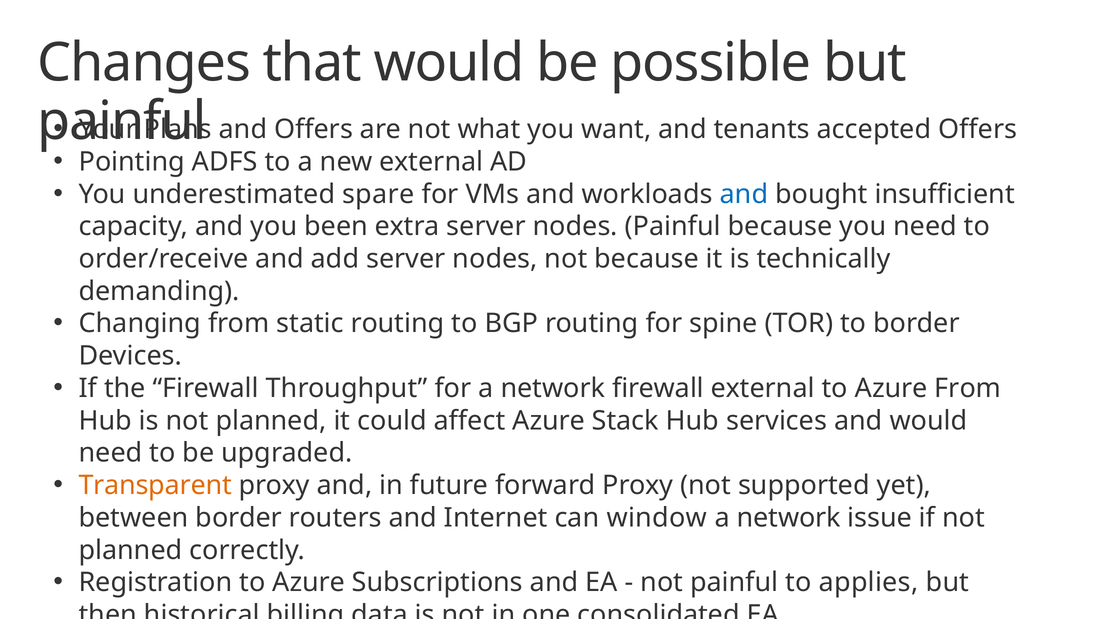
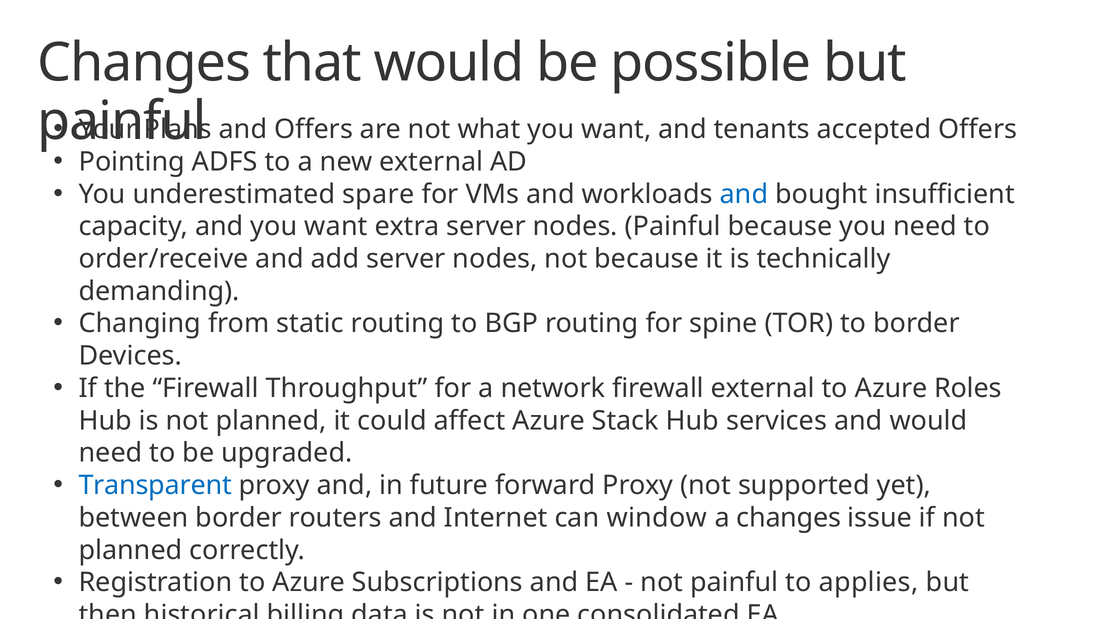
and you been: been -> want
Azure From: From -> Roles
Transparent colour: orange -> blue
network at (789, 518): network -> changes
